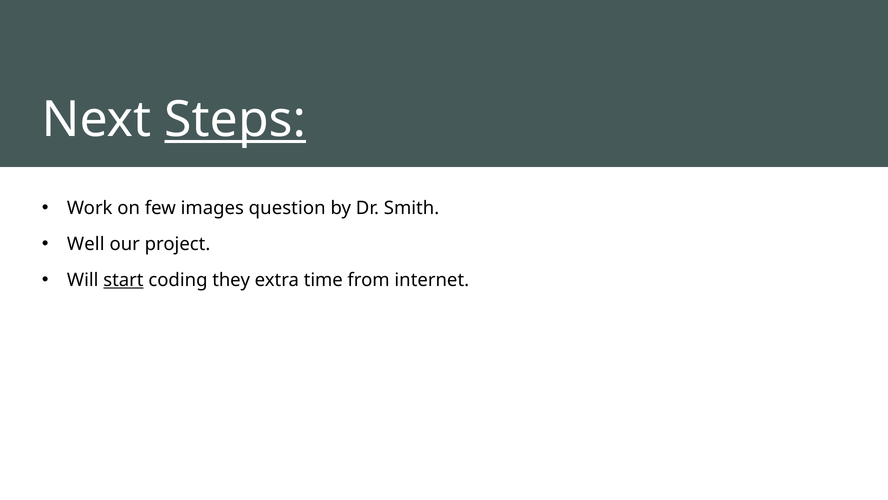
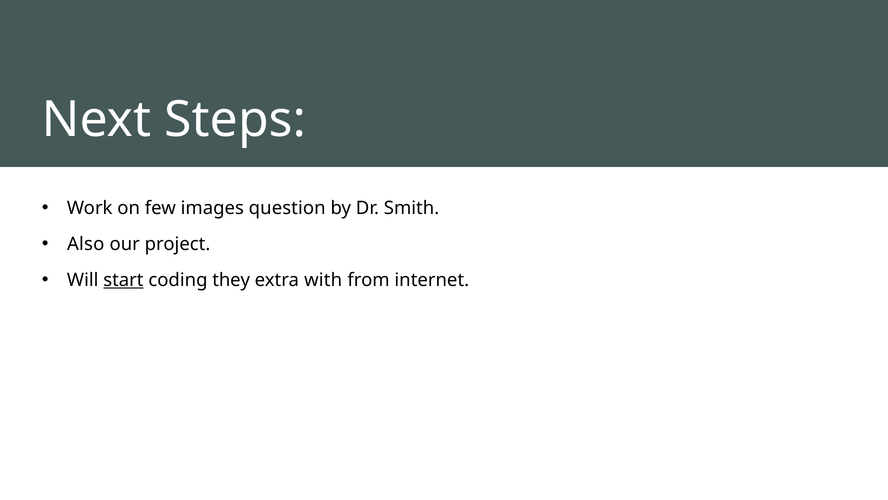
Steps underline: present -> none
Well: Well -> Also
time: time -> with
